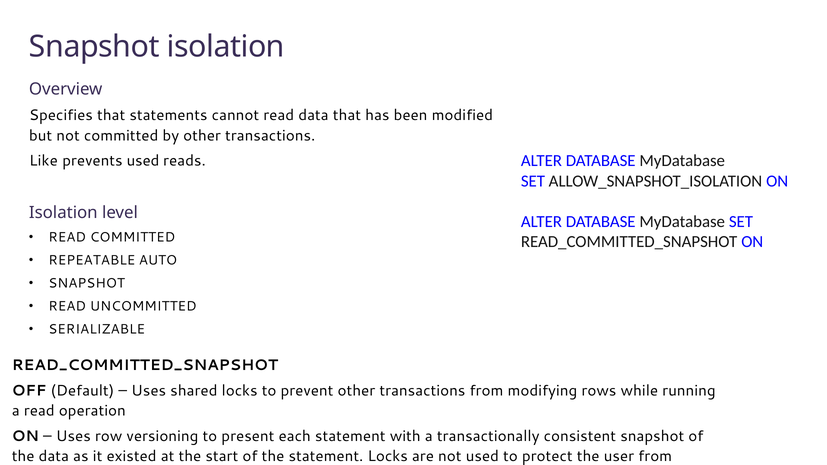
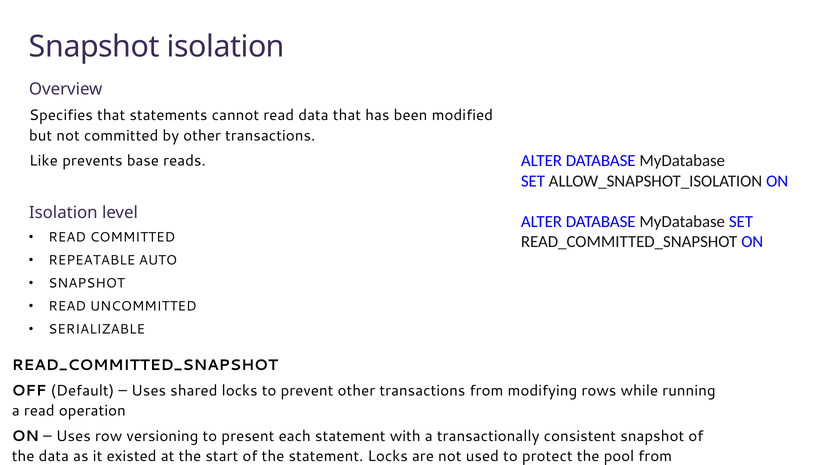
prevents used: used -> base
user: user -> pool
